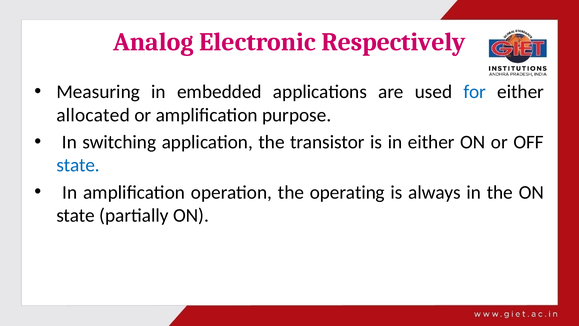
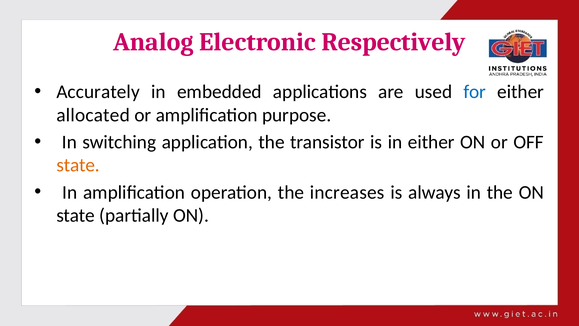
Measuring: Measuring -> Accurately
state at (78, 165) colour: blue -> orange
operating: operating -> increases
